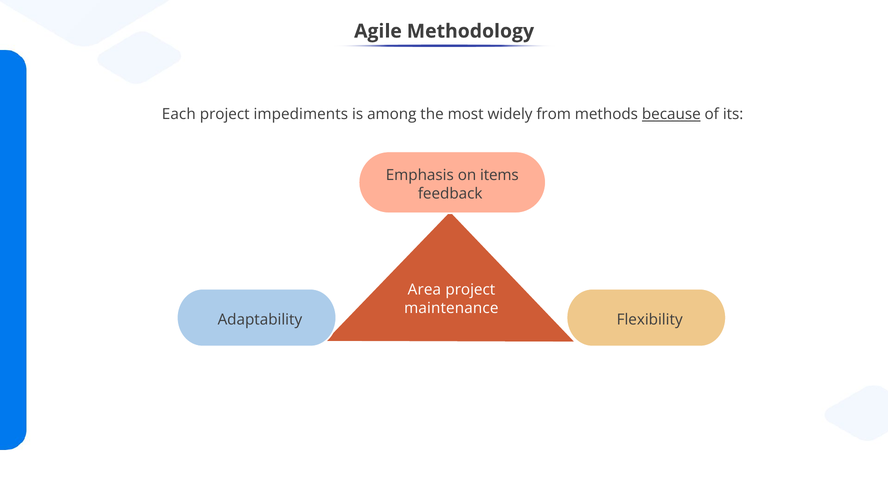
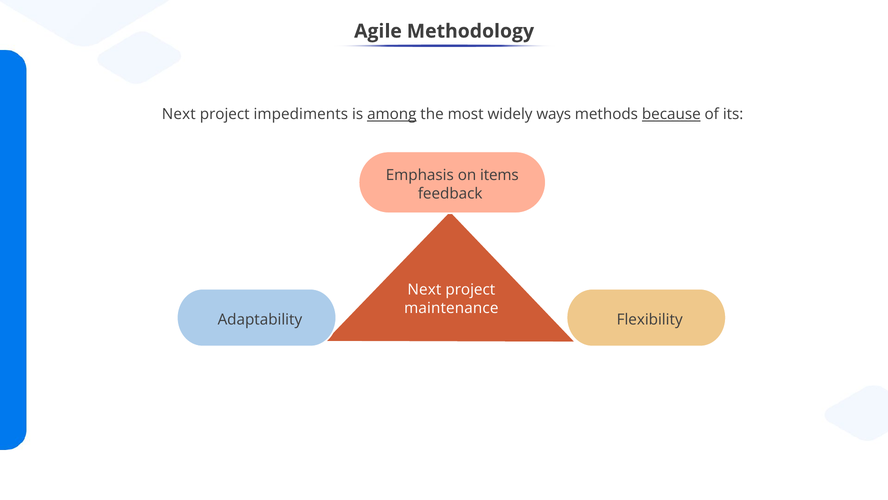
Each at (179, 114): Each -> Next
among underline: none -> present
from: from -> ways
Area at (424, 289): Area -> Next
